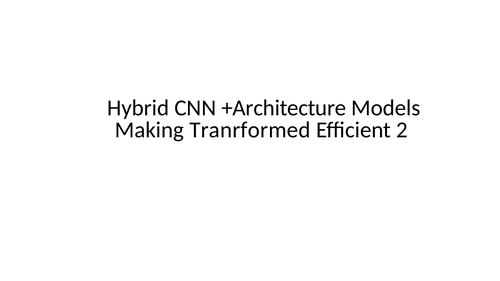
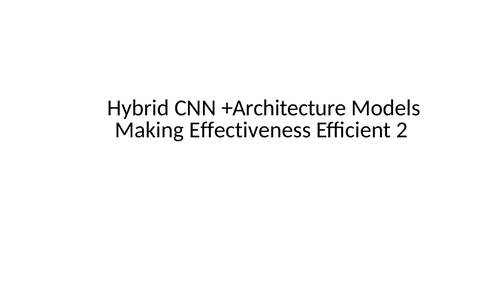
Tranrformed: Tranrformed -> Effectiveness
